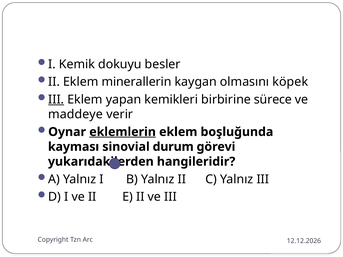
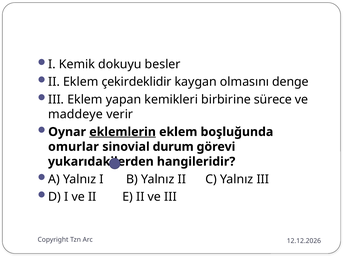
minerallerin: minerallerin -> çekirdeklidir
köpek: köpek -> denge
III at (56, 100) underline: present -> none
kayması: kayması -> omurlar
